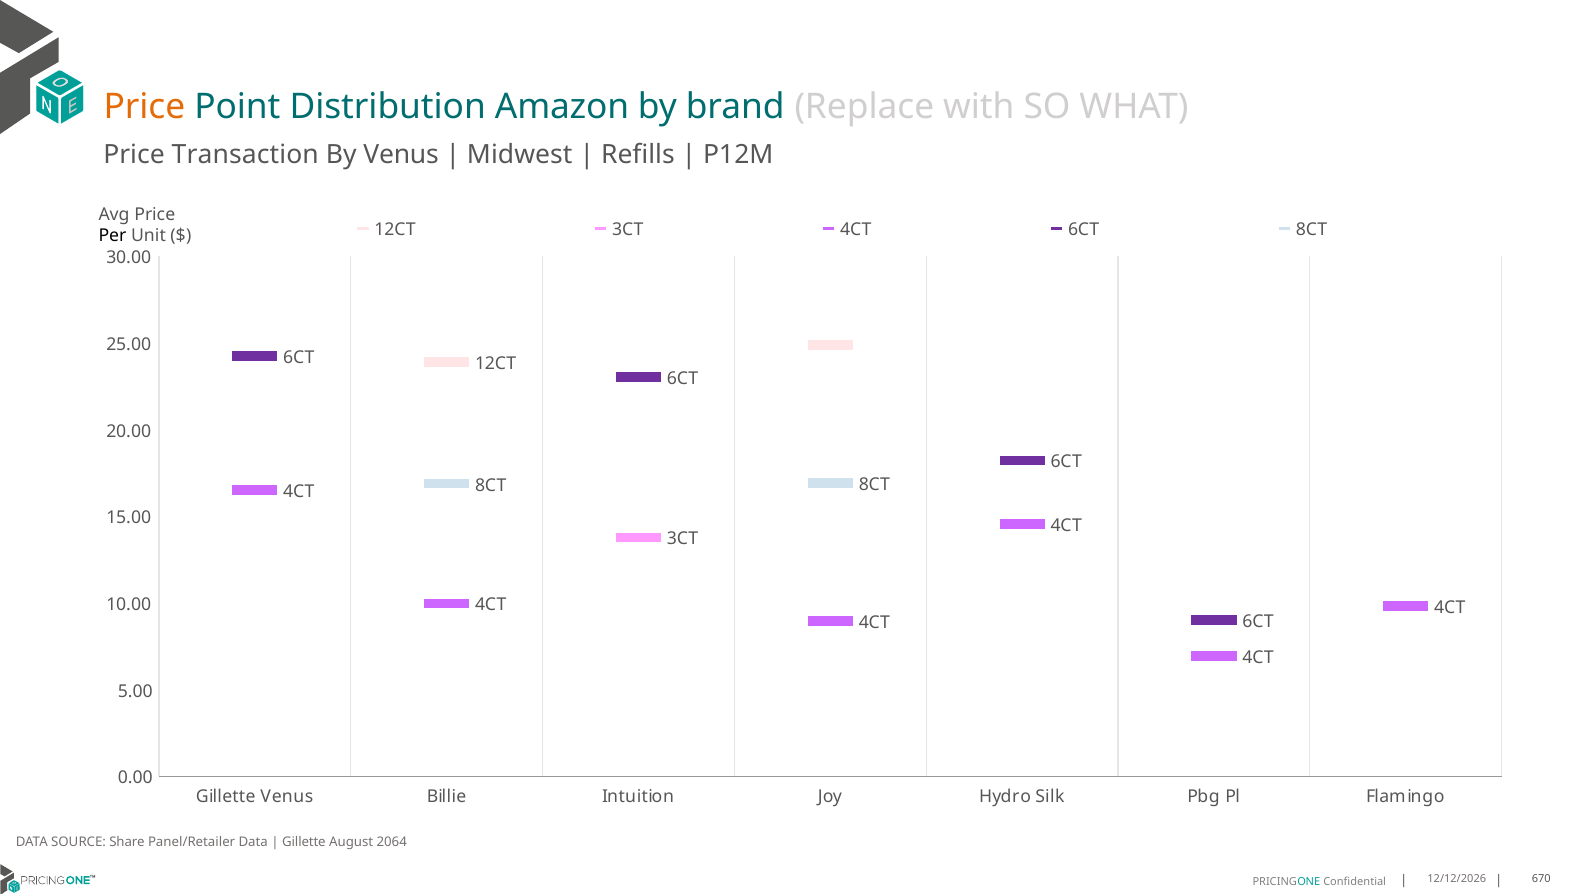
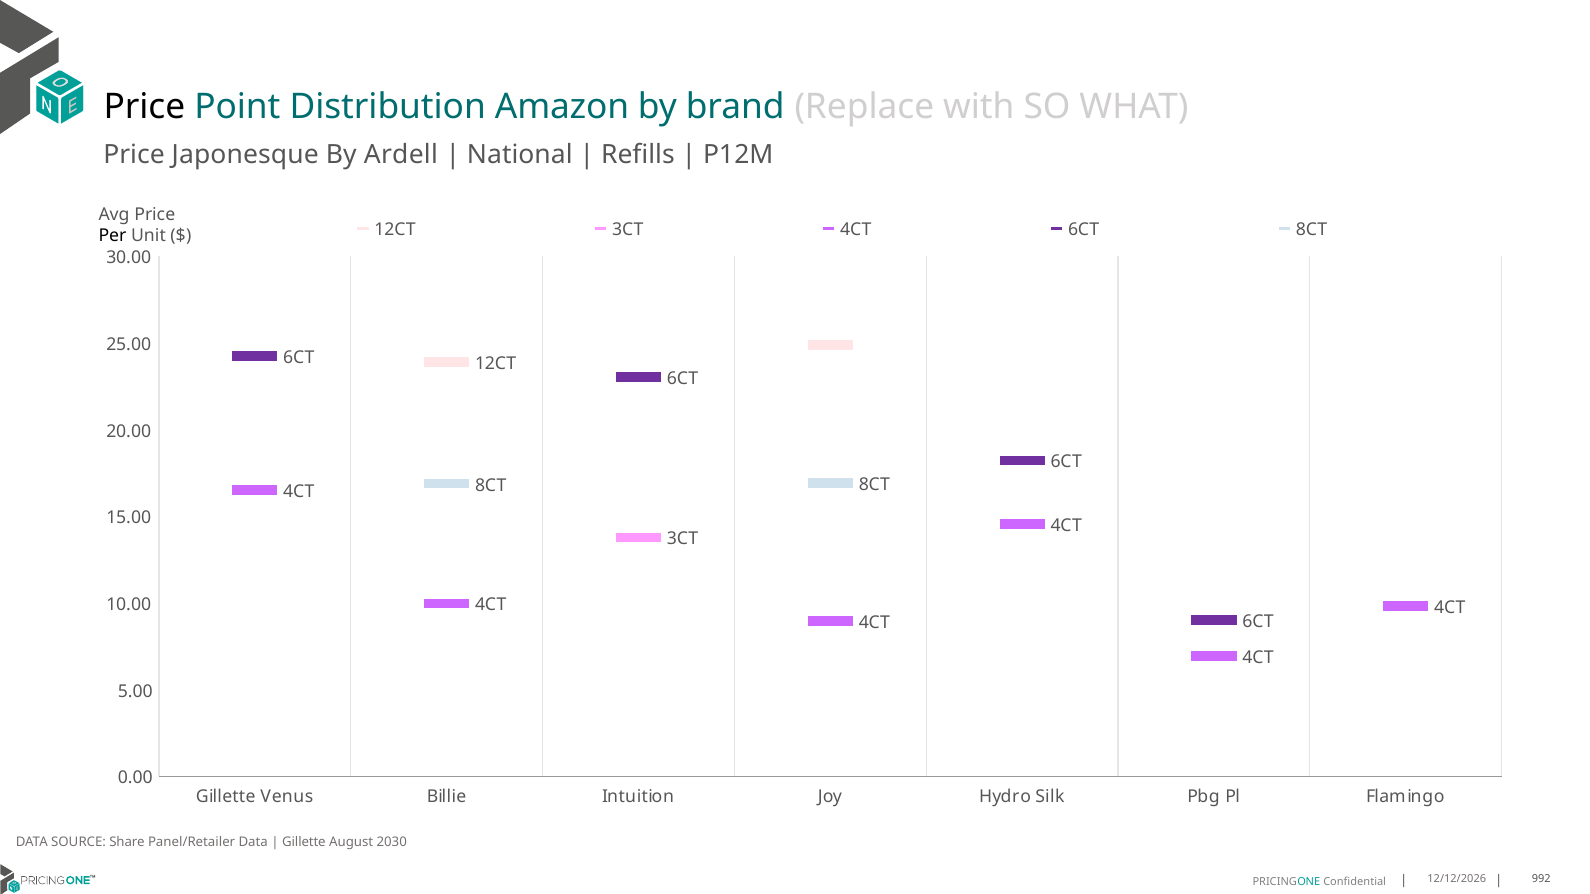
Price at (144, 107) colour: orange -> black
Transaction: Transaction -> Japonesque
By Venus: Venus -> Ardell
Midwest: Midwest -> National
2064: 2064 -> 2030
670: 670 -> 992
